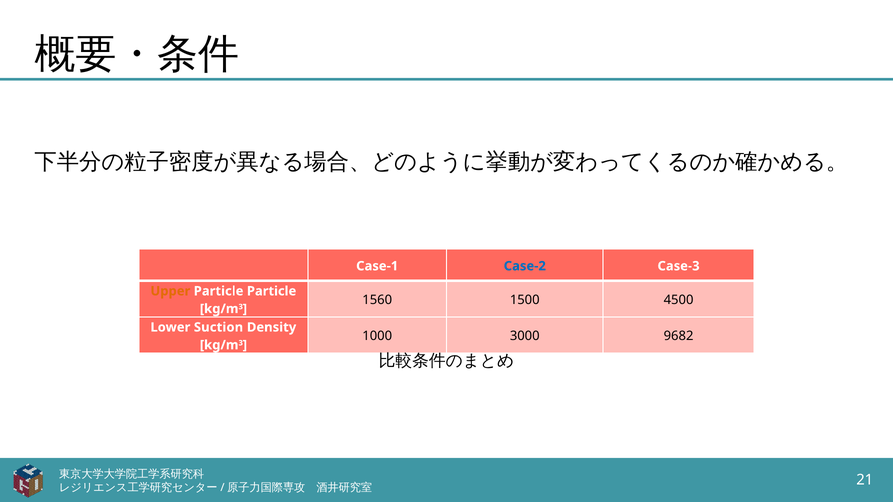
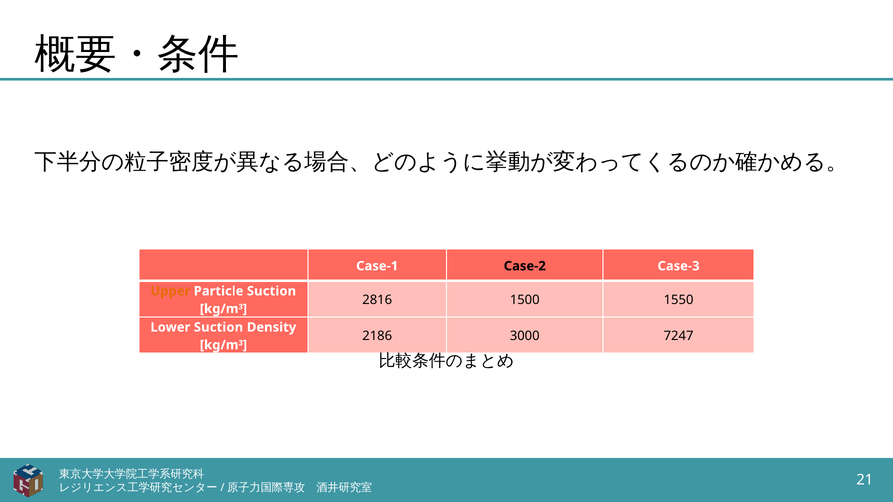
Case-2 colour: blue -> black
Particle Particle: Particle -> Suction
1560: 1560 -> 2816
4500: 4500 -> 1550
1000: 1000 -> 2186
9682: 9682 -> 7247
